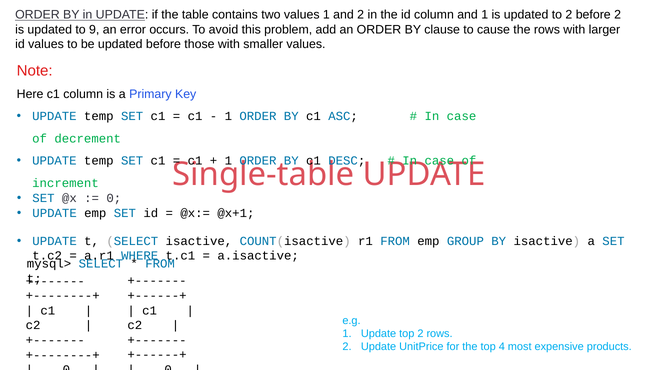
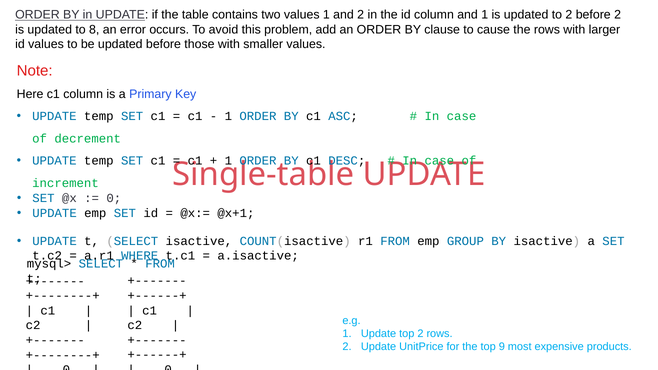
9: 9 -> 8
4: 4 -> 9
